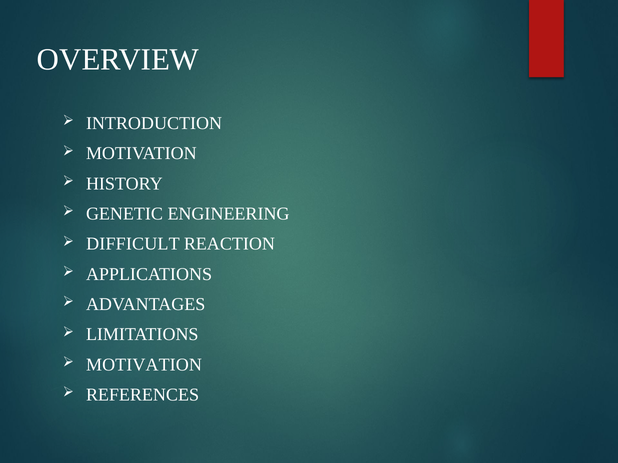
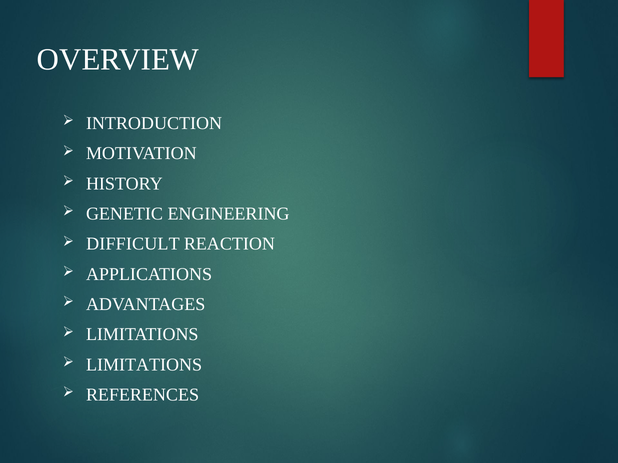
MOTIVATION at (144, 365): MOTIVATION -> LIMITATIONS
